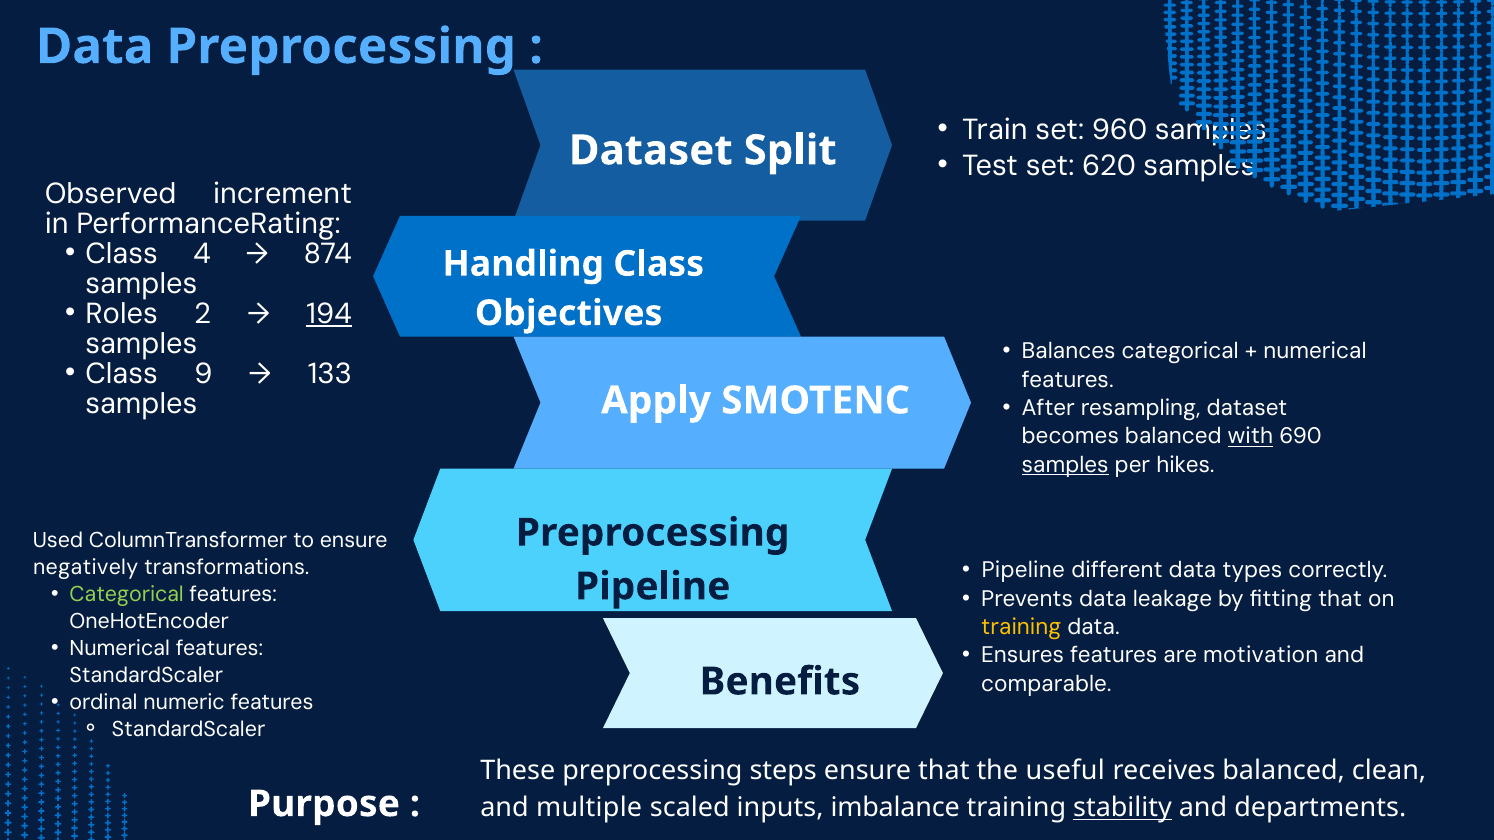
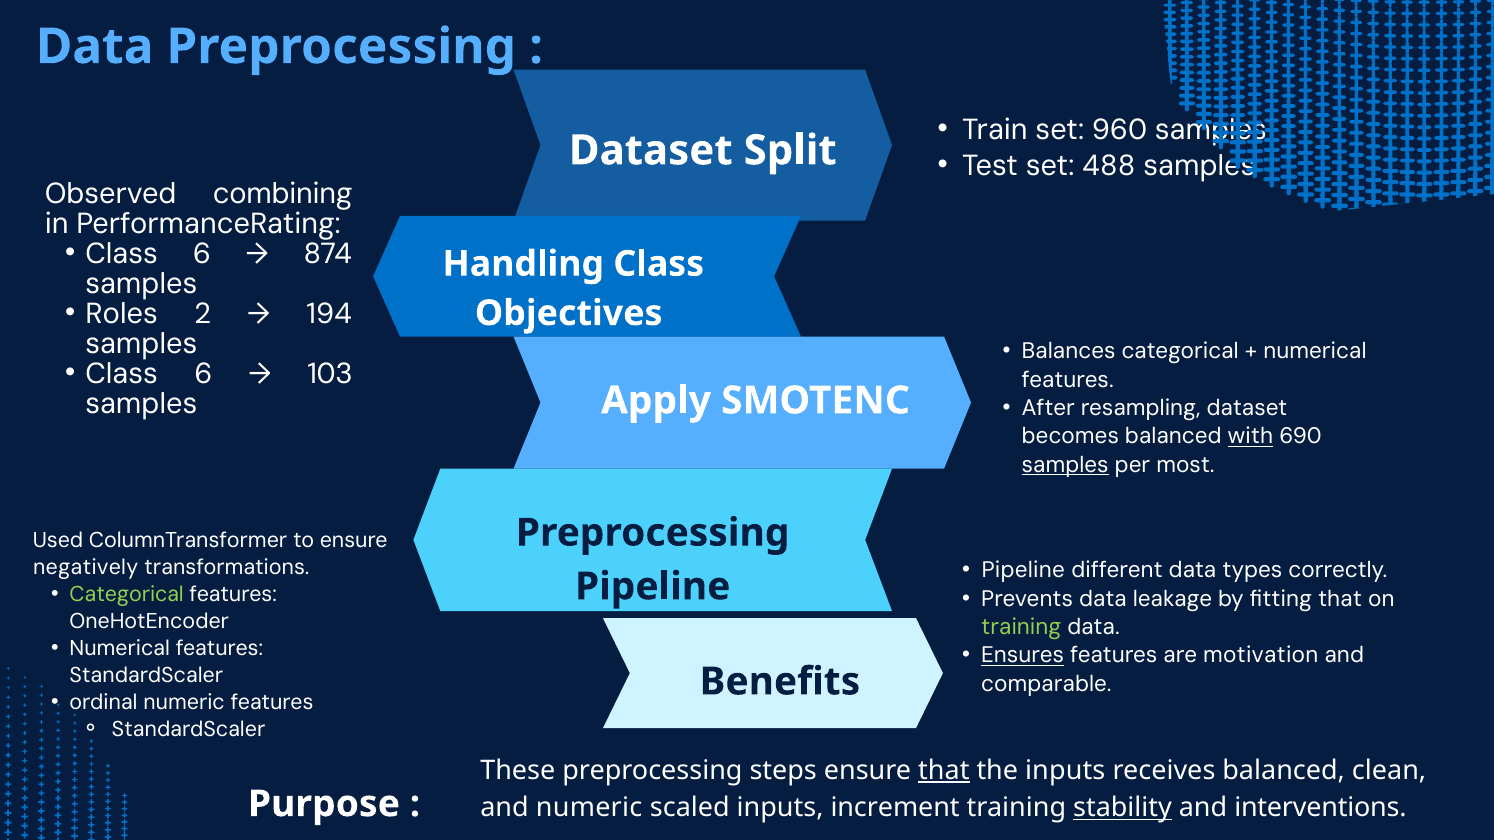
620: 620 -> 488
increment: increment -> combining
4 at (202, 254): 4 -> 6
194 underline: present -> none
9 at (203, 374): 9 -> 6
133: 133 -> 103
hikes: hikes -> most
training at (1021, 627) colour: yellow -> light green
Ensures underline: none -> present
that at (944, 771) underline: none -> present
the useful: useful -> inputs
and multiple: multiple -> numeric
imbalance: imbalance -> increment
departments: departments -> interventions
